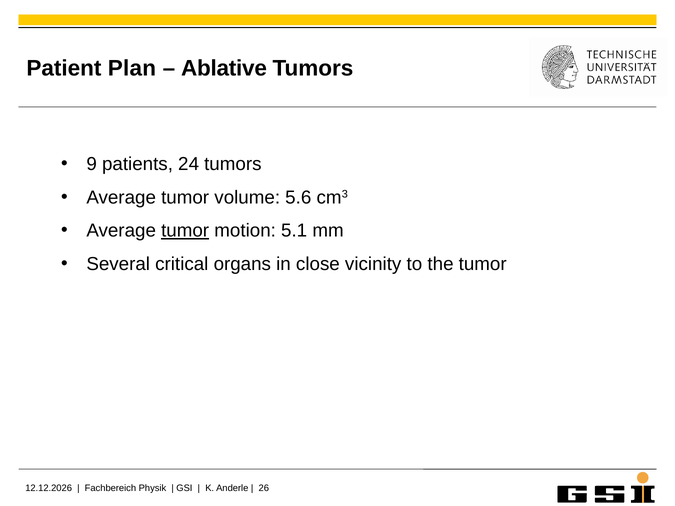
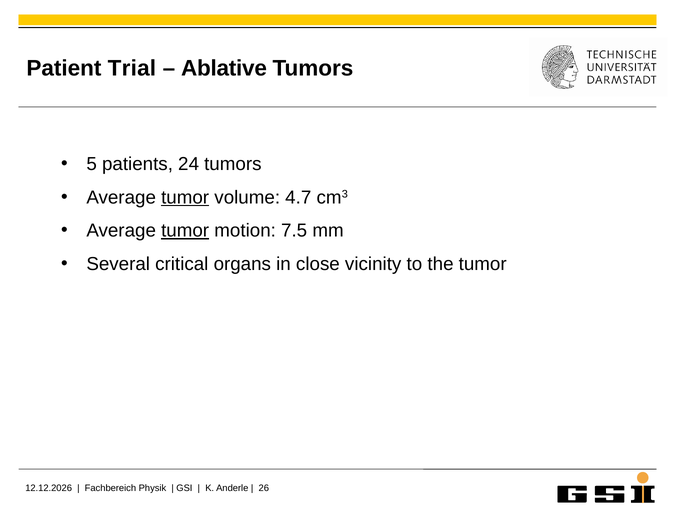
Plan: Plan -> Trial
9: 9 -> 5
tumor at (185, 198) underline: none -> present
5.6: 5.6 -> 4.7
5.1: 5.1 -> 7.5
